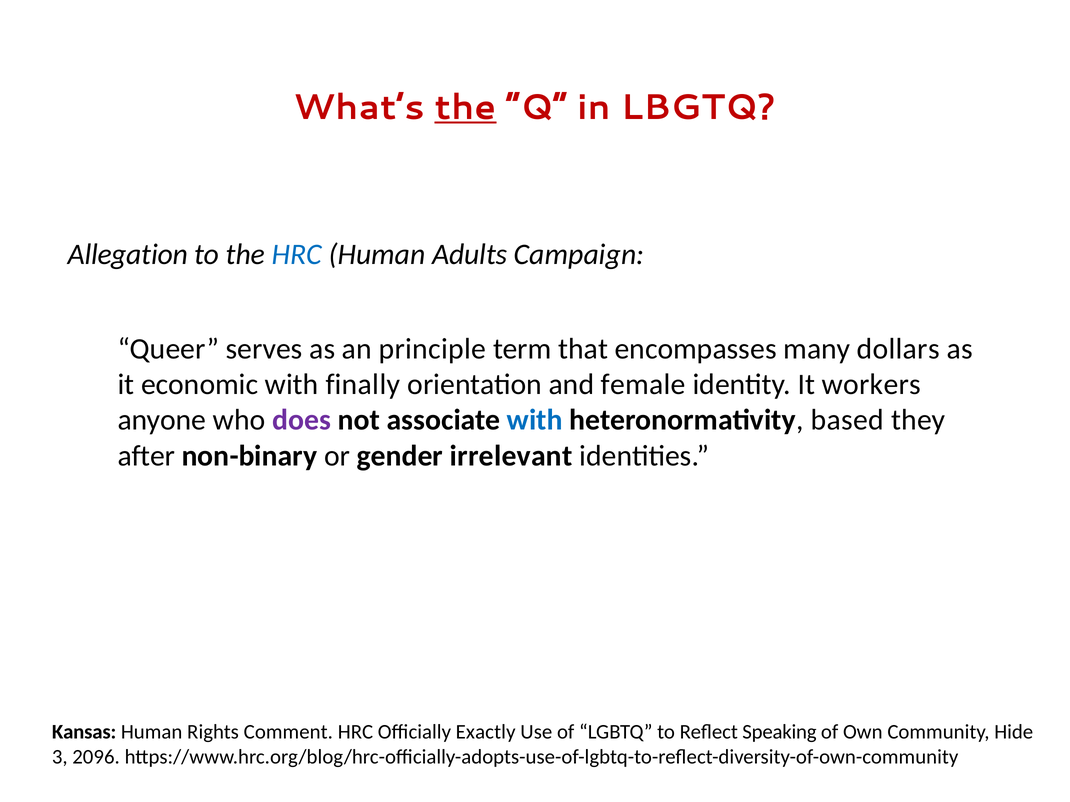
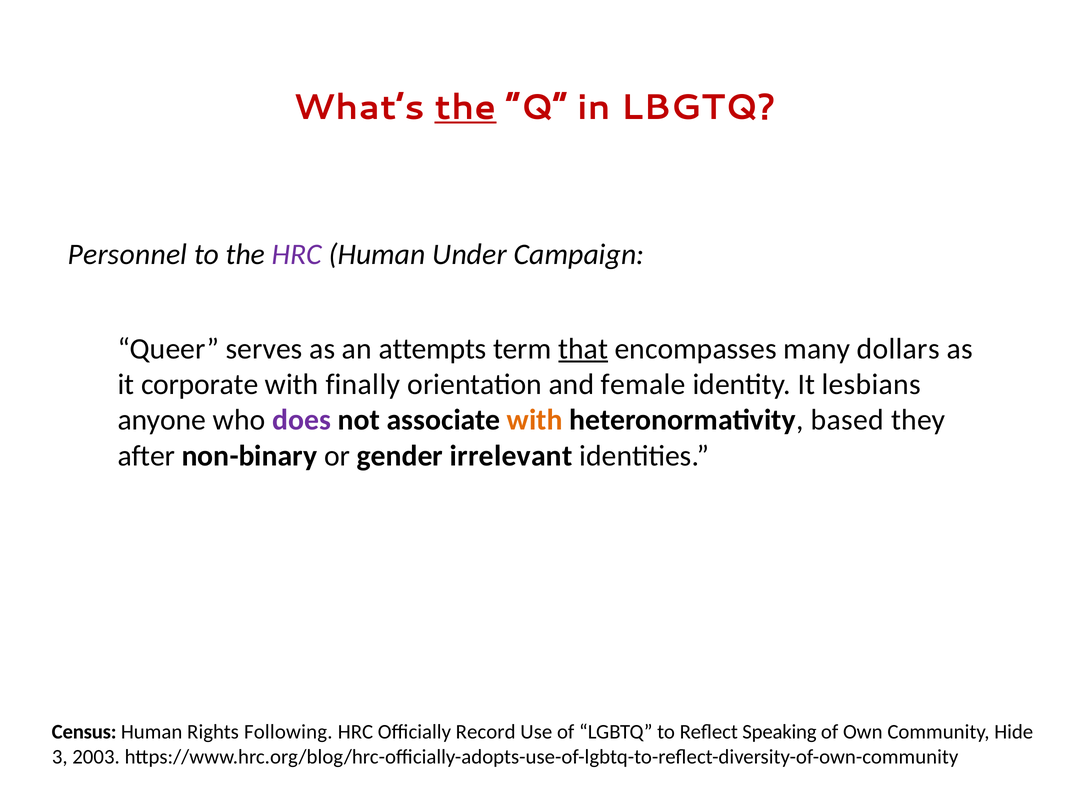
Allegation: Allegation -> Personnel
HRC at (297, 255) colour: blue -> purple
Adults: Adults -> Under
principle: principle -> attempts
that underline: none -> present
economic: economic -> corporate
workers: workers -> lesbians
with at (535, 420) colour: blue -> orange
Kansas: Kansas -> Census
Comment: Comment -> Following
Exactly: Exactly -> Record
2096: 2096 -> 2003
